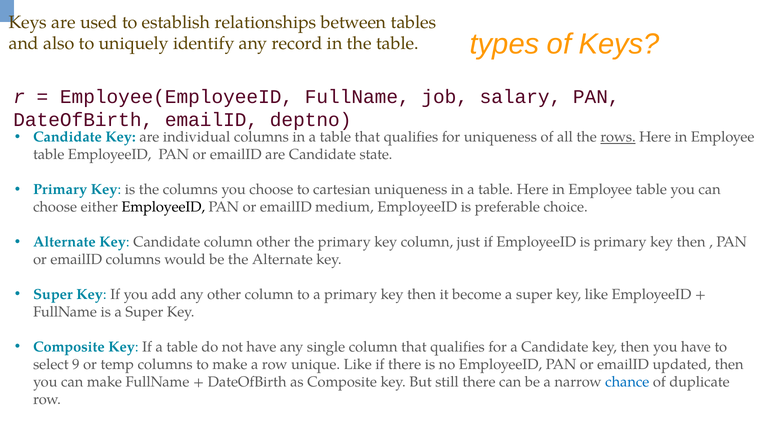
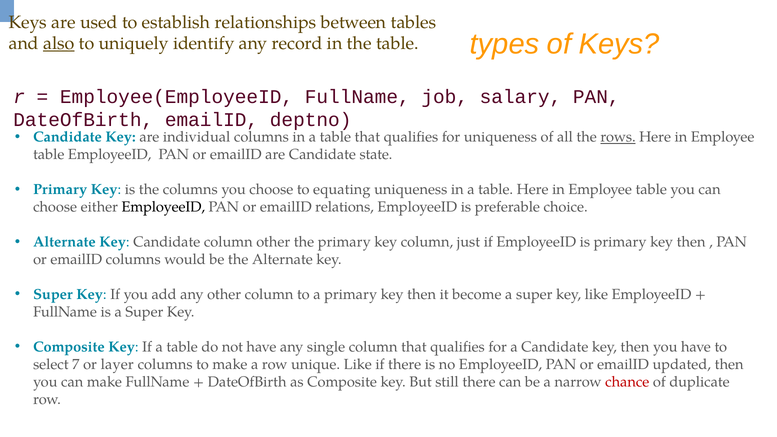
also underline: none -> present
cartesian: cartesian -> equating
medium: medium -> relations
9: 9 -> 7
temp: temp -> layer
chance colour: blue -> red
